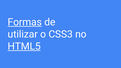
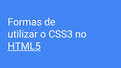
Formas underline: present -> none
